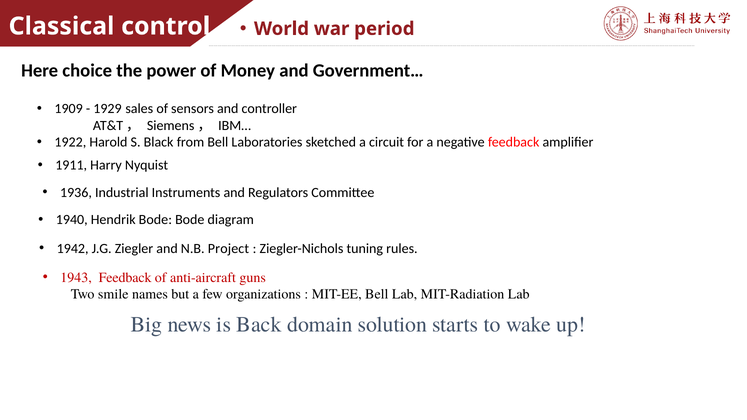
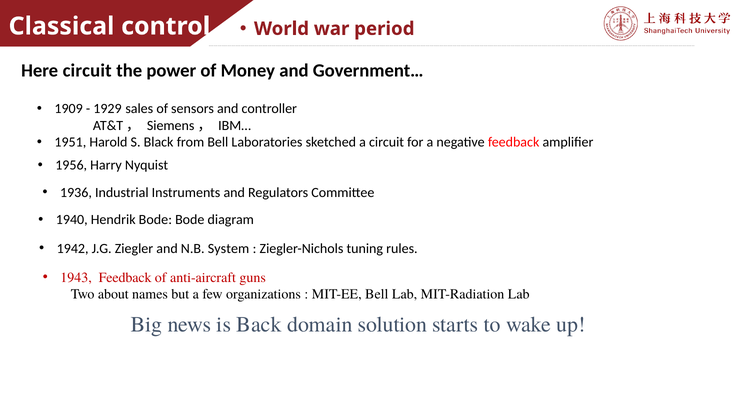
Here choice: choice -> circuit
1922: 1922 -> 1951
1911: 1911 -> 1956
Project: Project -> System
smile: smile -> about
